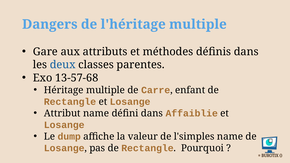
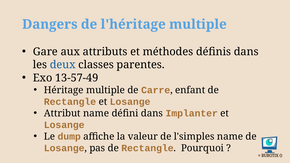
13-57-68: 13-57-68 -> 13-57-49
Affaiblie: Affaiblie -> Implanter
